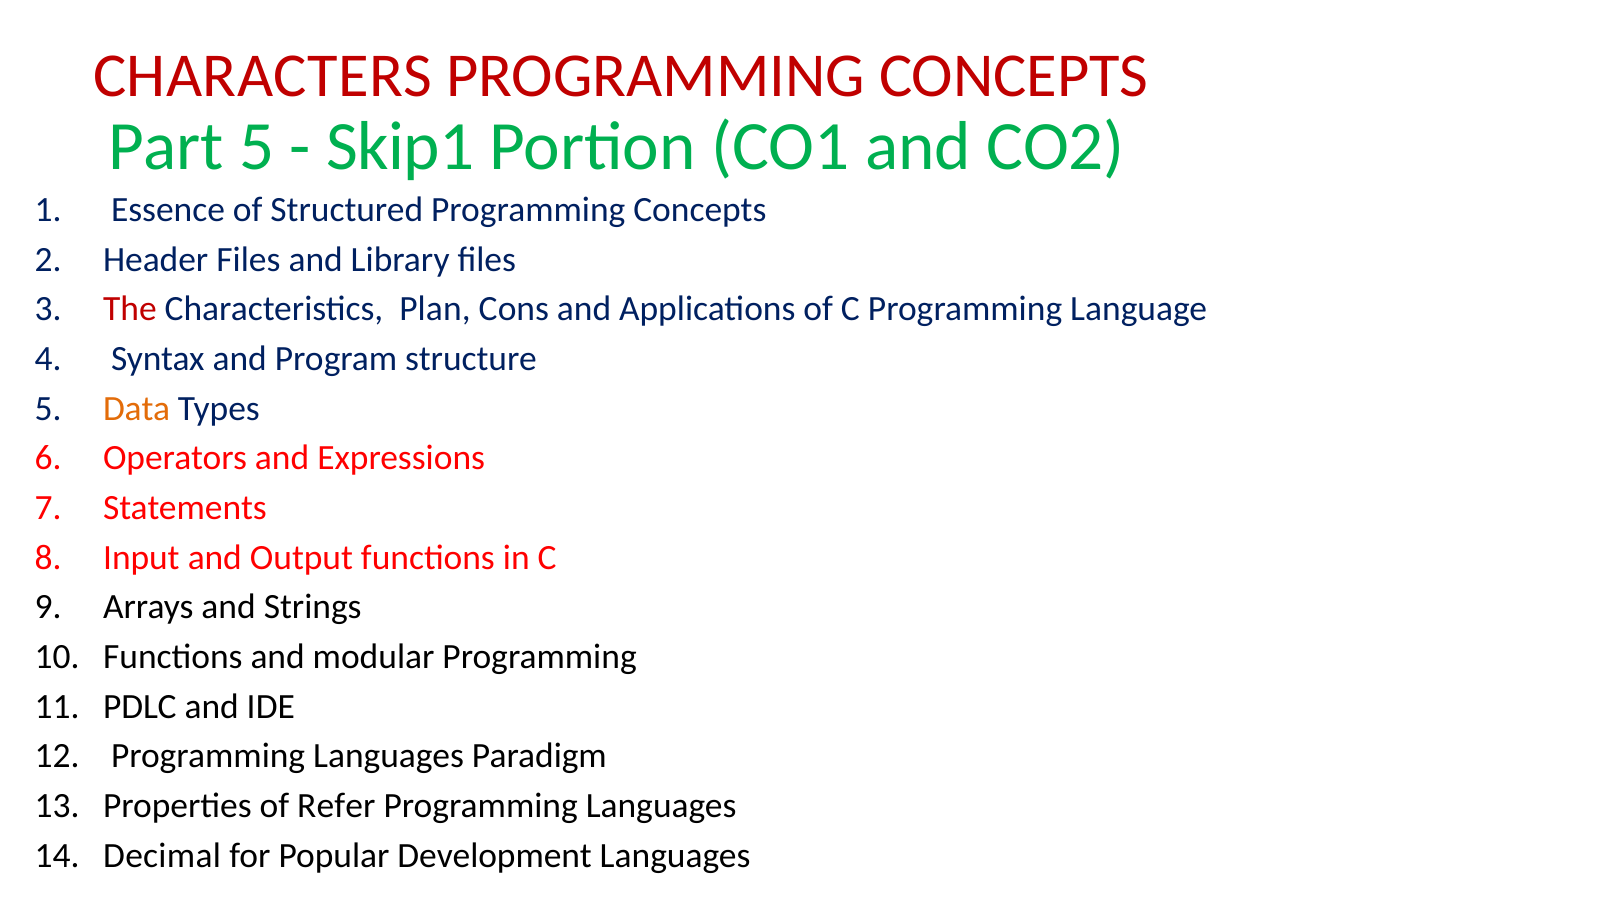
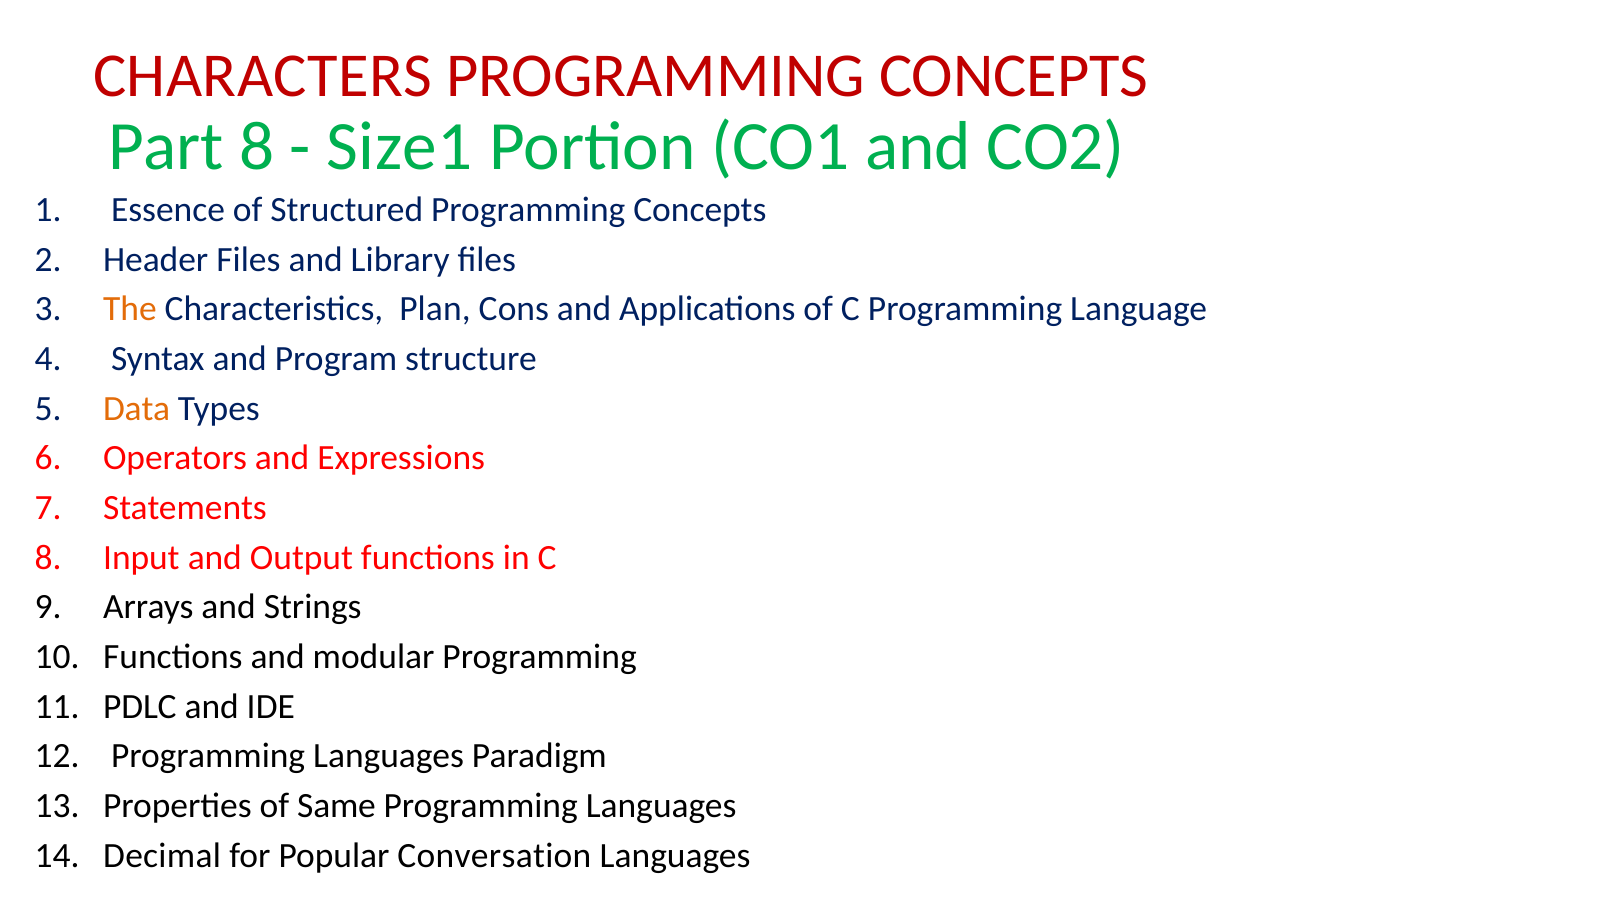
Part 5: 5 -> 8
Skip1: Skip1 -> Size1
The colour: red -> orange
Refer: Refer -> Same
Development: Development -> Conversation
